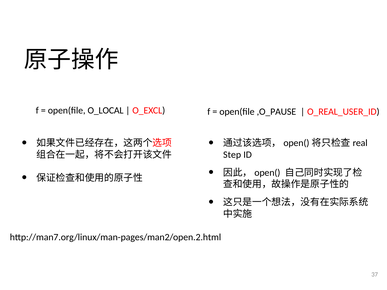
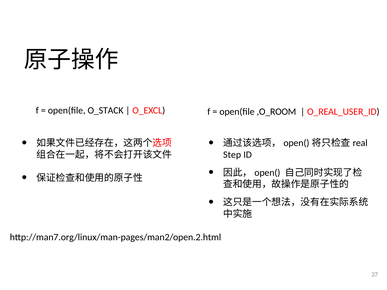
O_LOCAL: O_LOCAL -> O_STACK
,O_PAUSE: ,O_PAUSE -> ,O_ROOM
